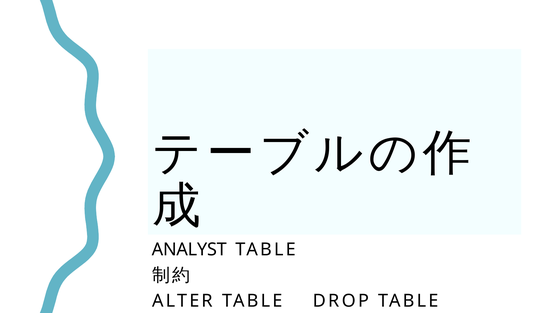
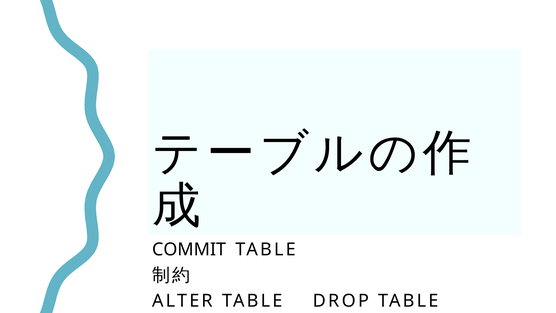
ANALYST: ANALYST -> COMMIT
